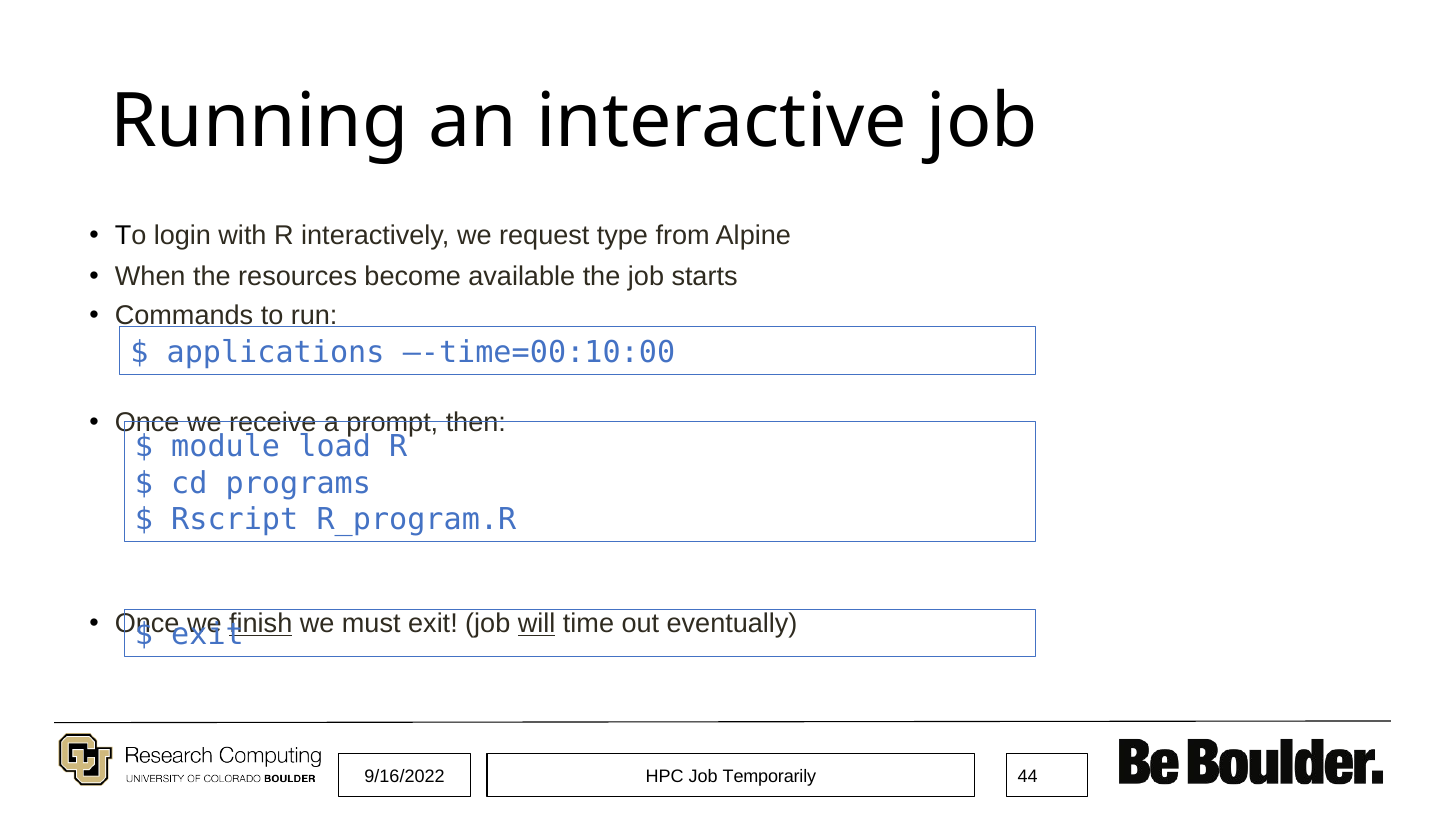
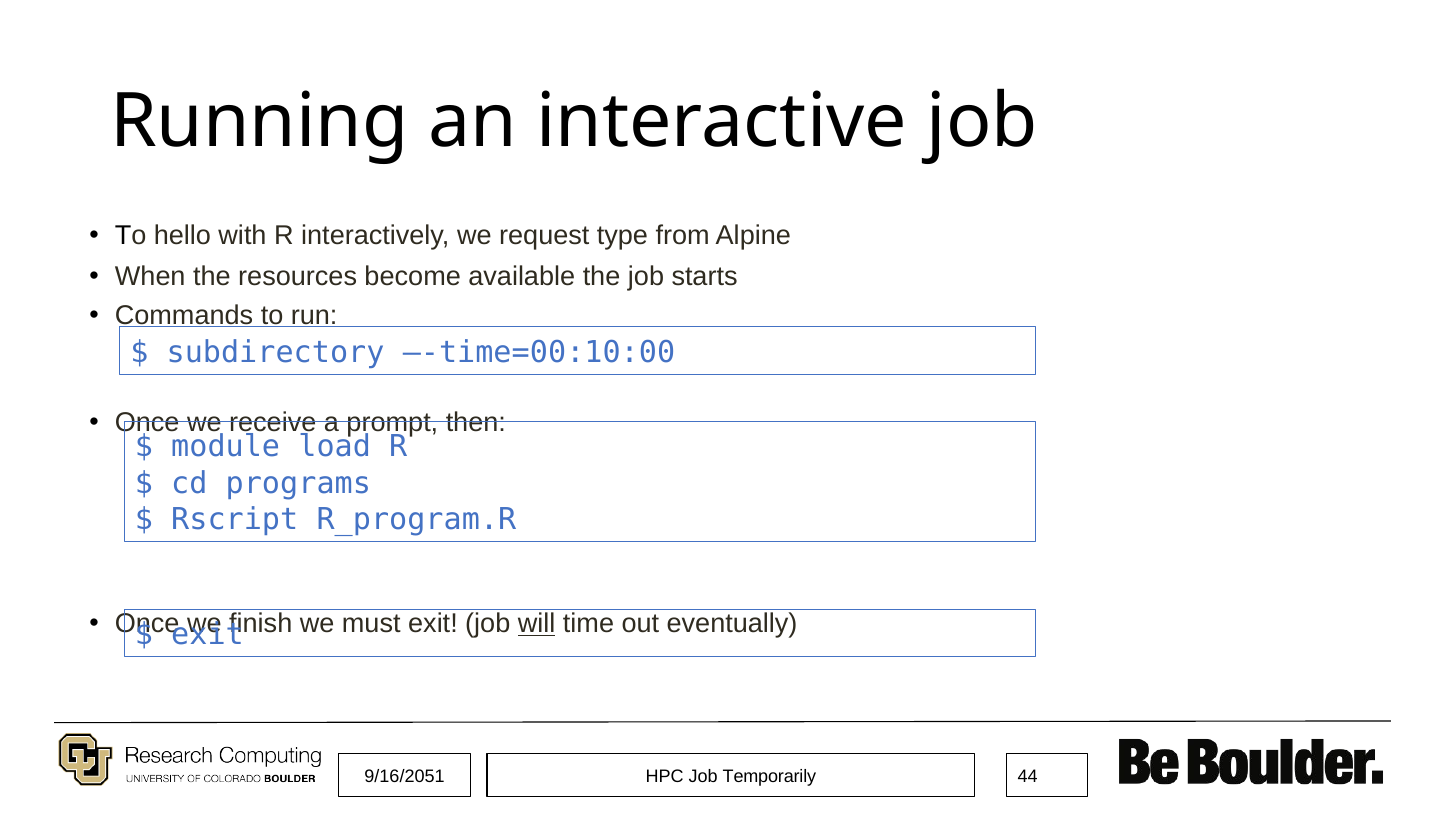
login: login -> hello
applications: applications -> subdirectory
finish underline: present -> none
9/16/2022: 9/16/2022 -> 9/16/2051
